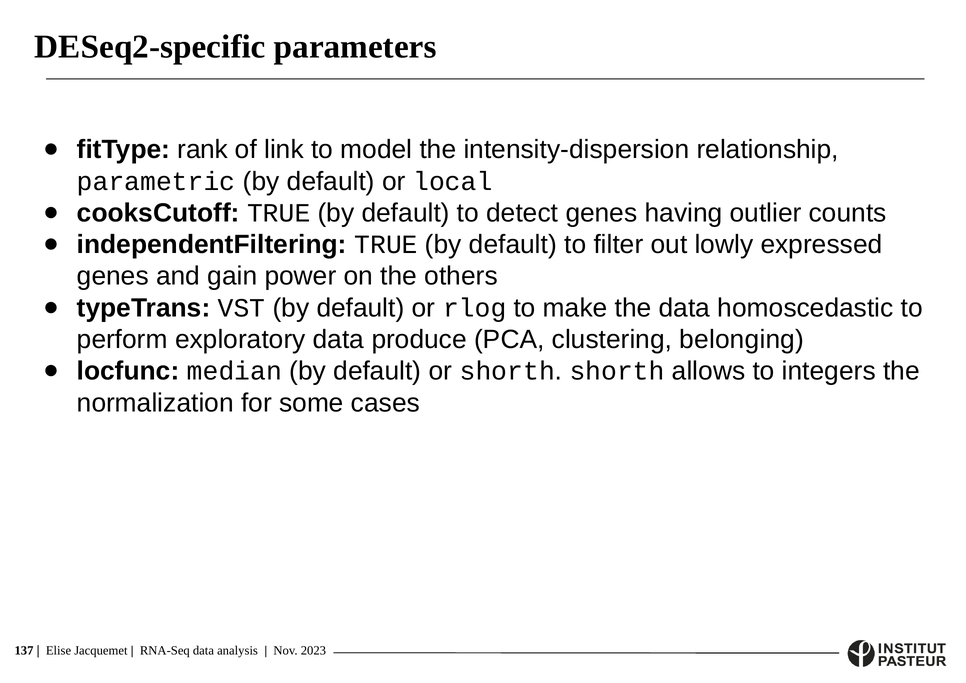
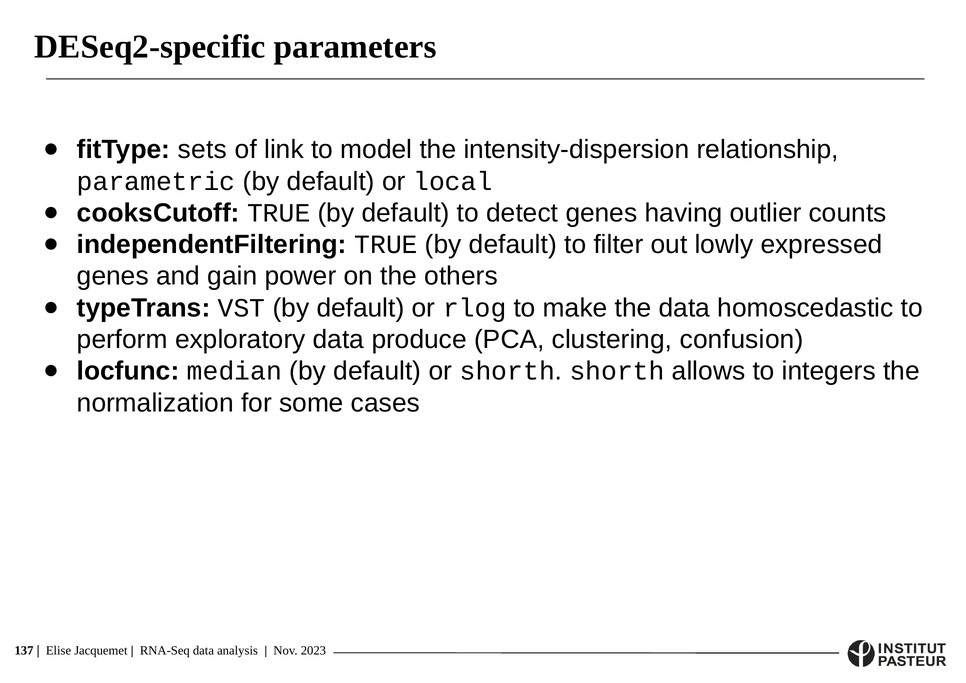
rank: rank -> sets
belonging: belonging -> confusion
